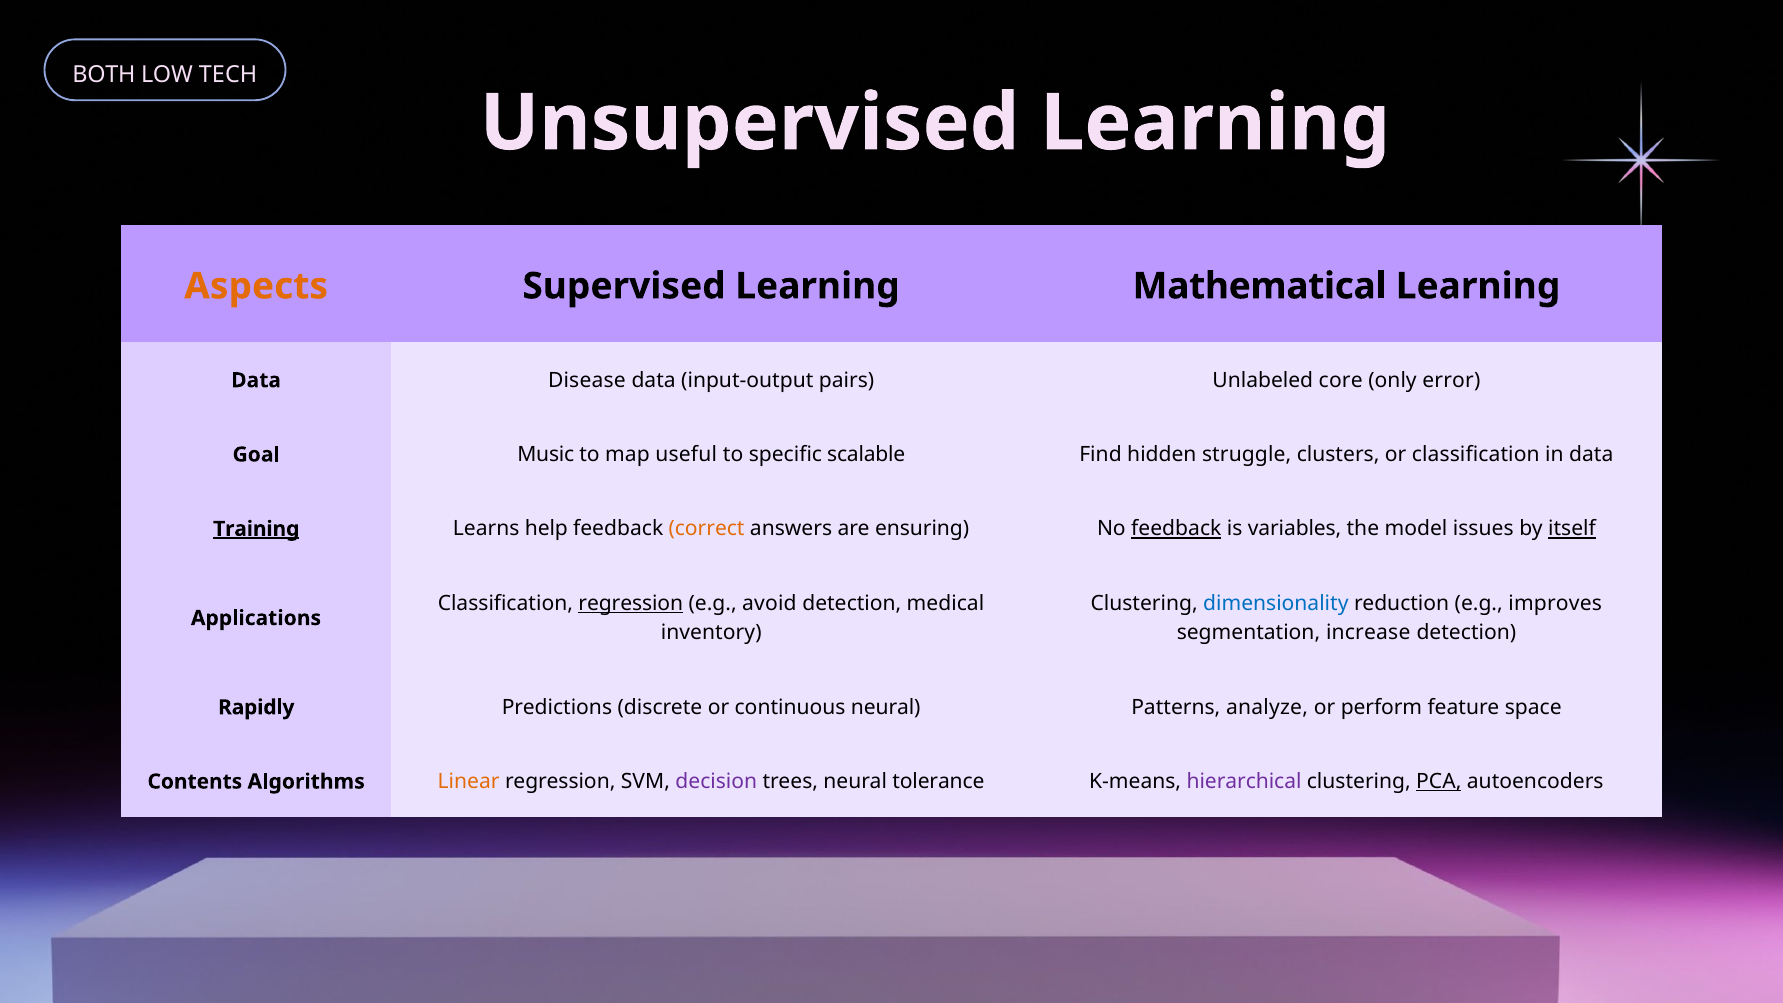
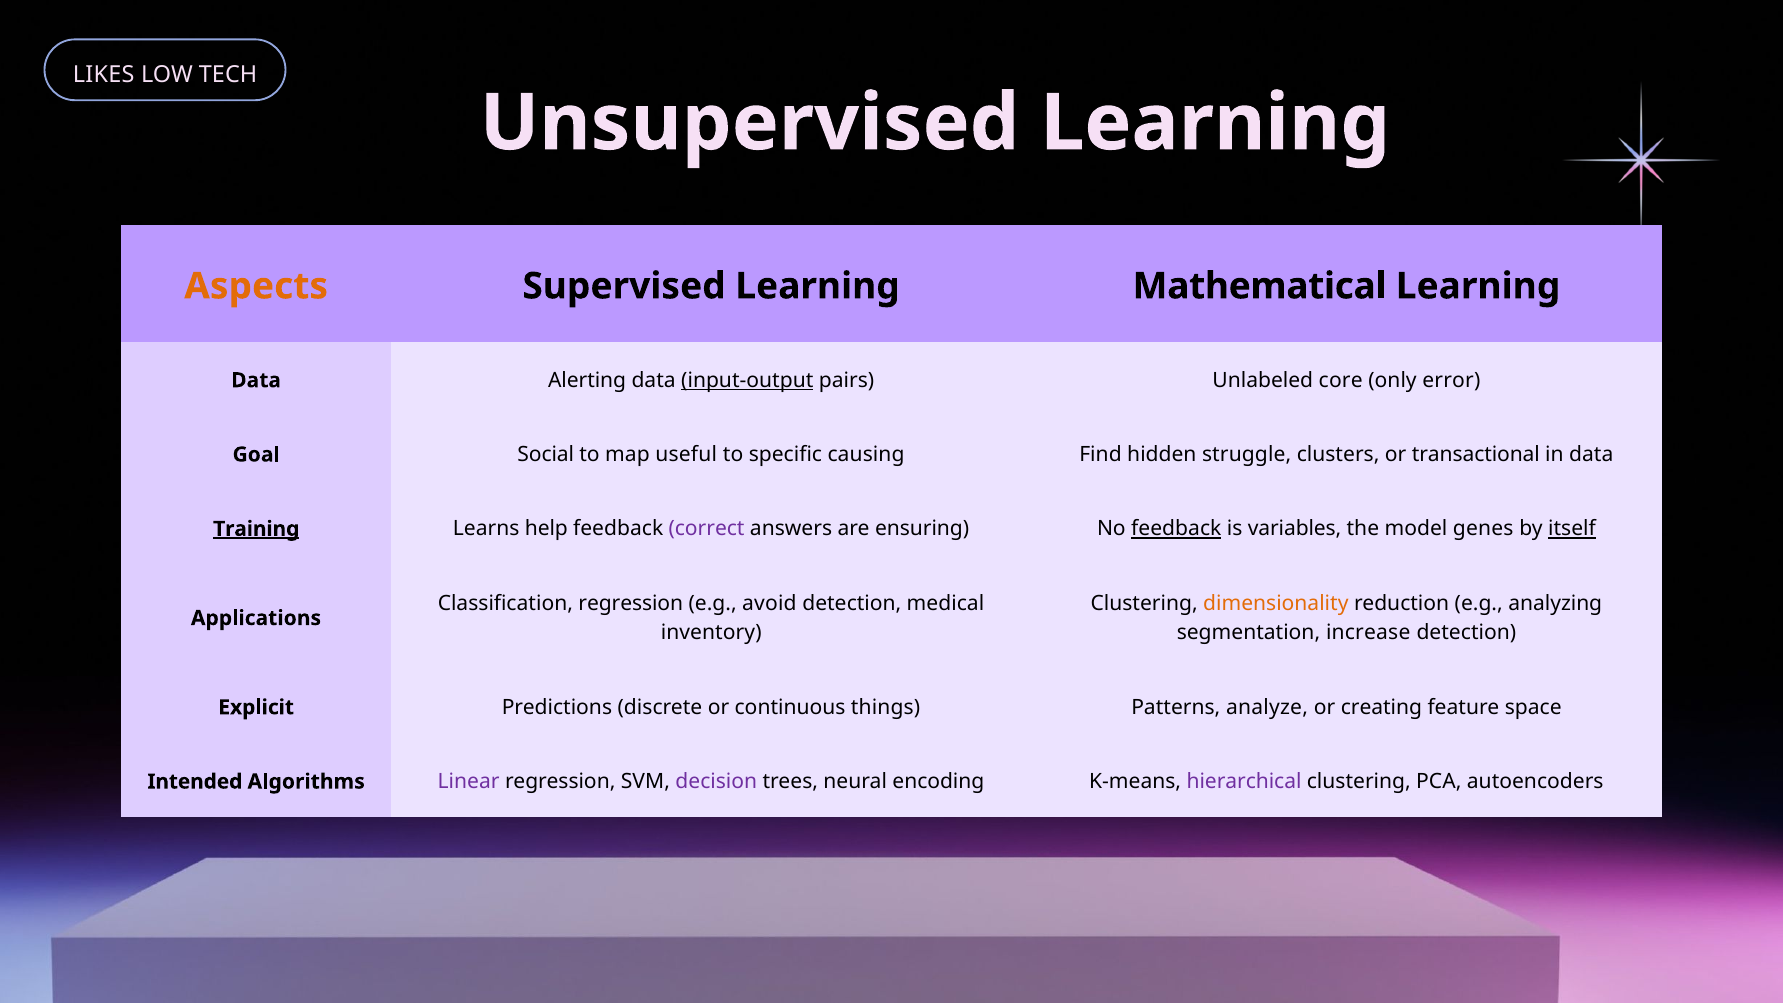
BOTH: BOTH -> LIKES
Disease: Disease -> Alerting
input-output underline: none -> present
Music: Music -> Social
scalable: scalable -> causing
or classification: classification -> transactional
correct colour: orange -> purple
issues: issues -> genes
regression at (631, 603) underline: present -> none
dimensionality colour: blue -> orange
improves: improves -> analyzing
Rapidly: Rapidly -> Explicit
continuous neural: neural -> things
perform: perform -> creating
Contents: Contents -> Intended
Linear colour: orange -> purple
tolerance: tolerance -> encoding
PCA underline: present -> none
